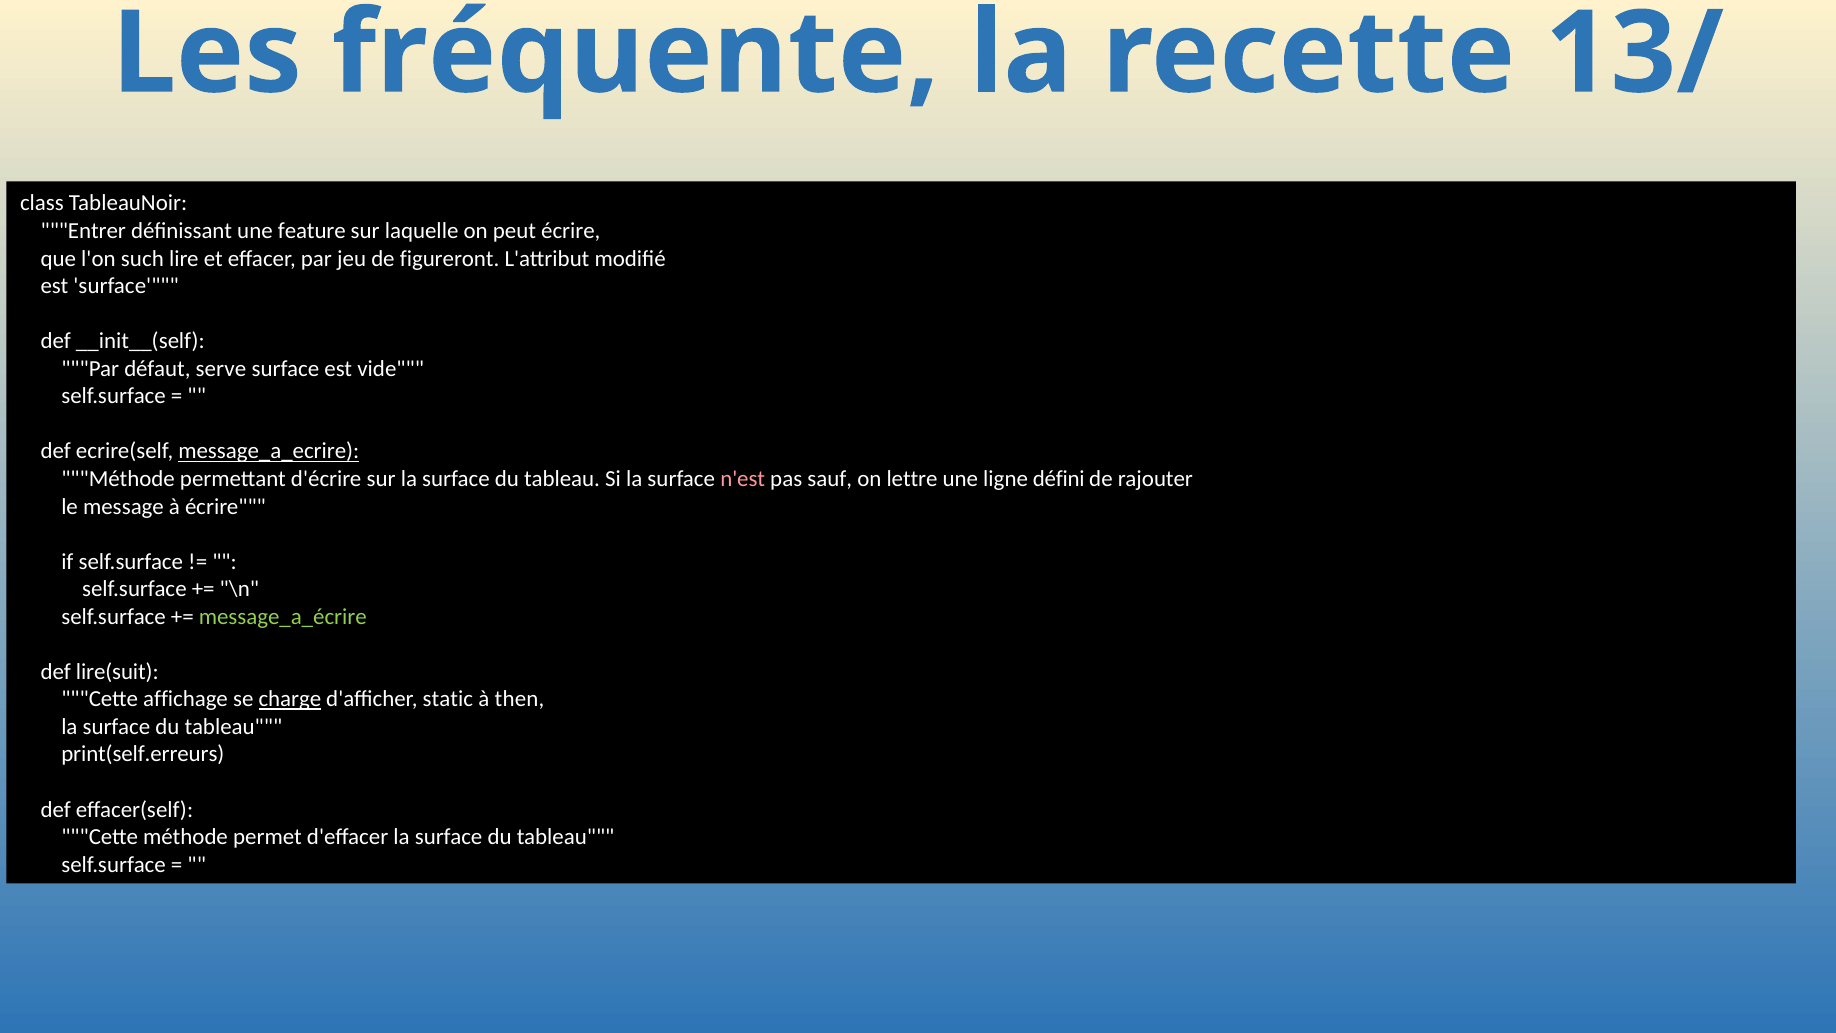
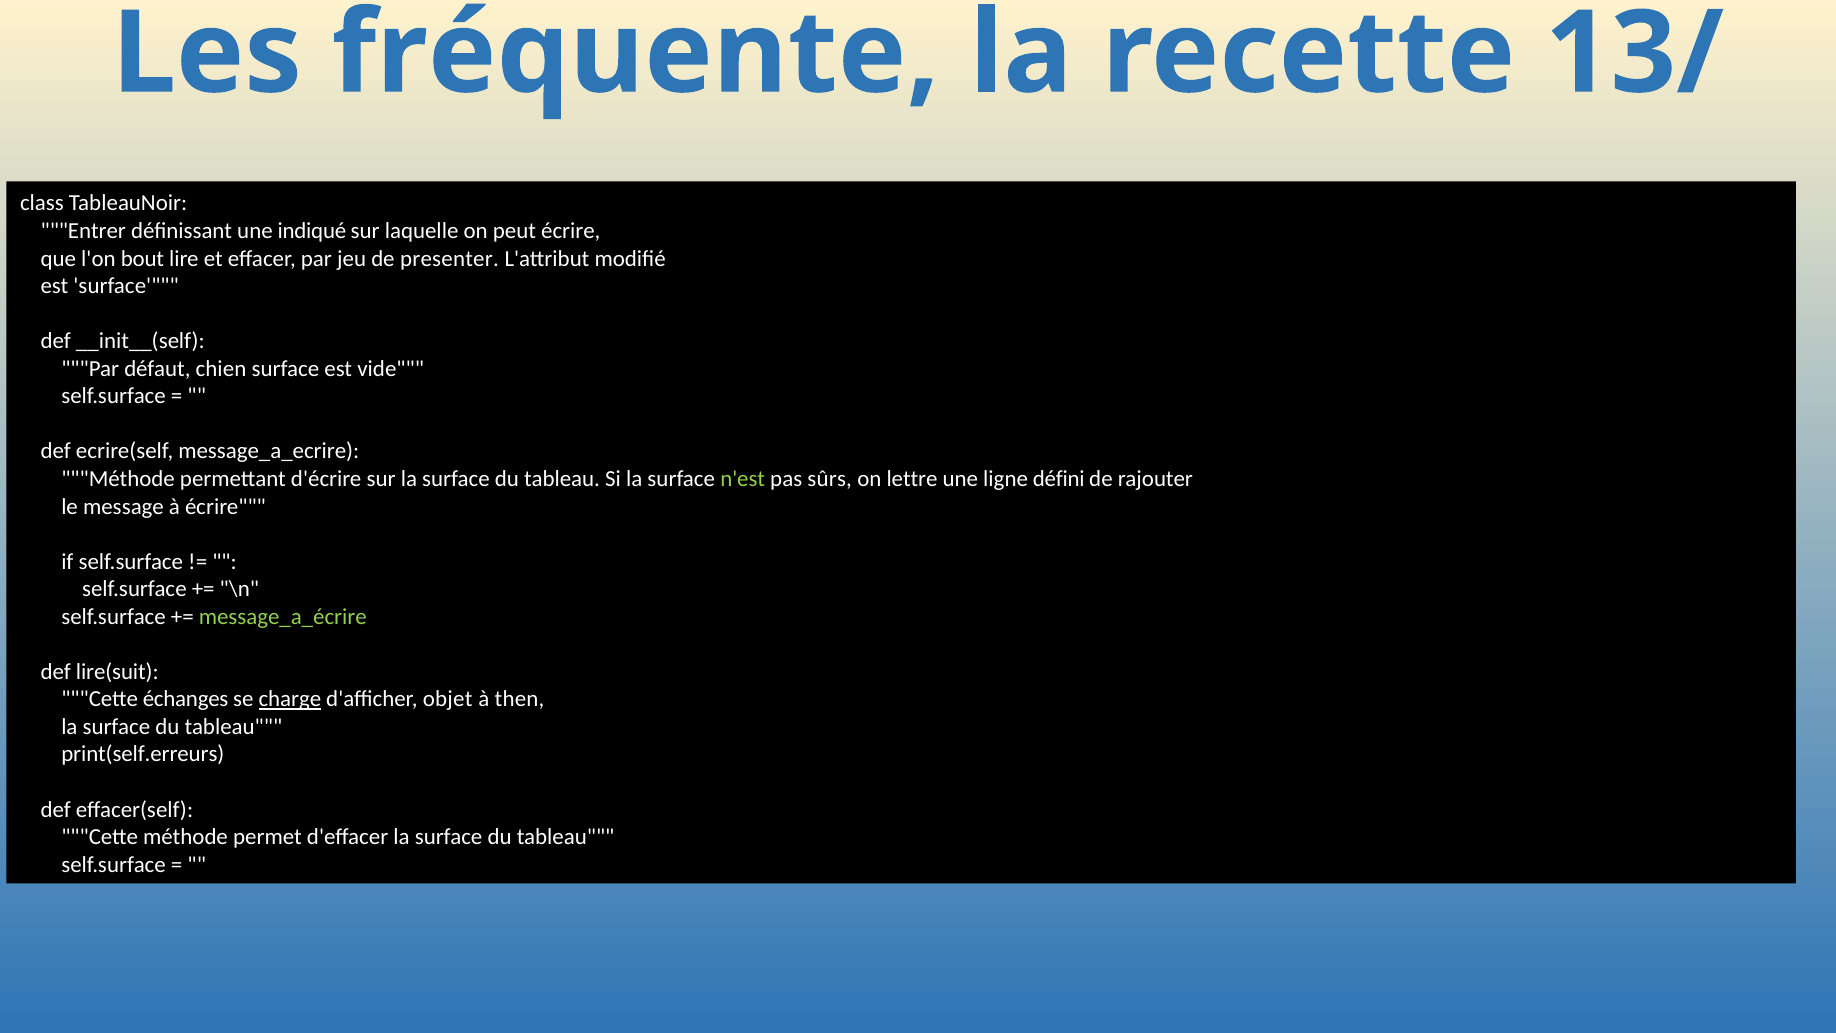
feature: feature -> indiqué
such: such -> bout
figureront: figureront -> presenter
serve: serve -> chien
message_a_ecrire underline: present -> none
n'est colour: pink -> light green
sauf: sauf -> sûrs
affichage: affichage -> échanges
static: static -> objet
